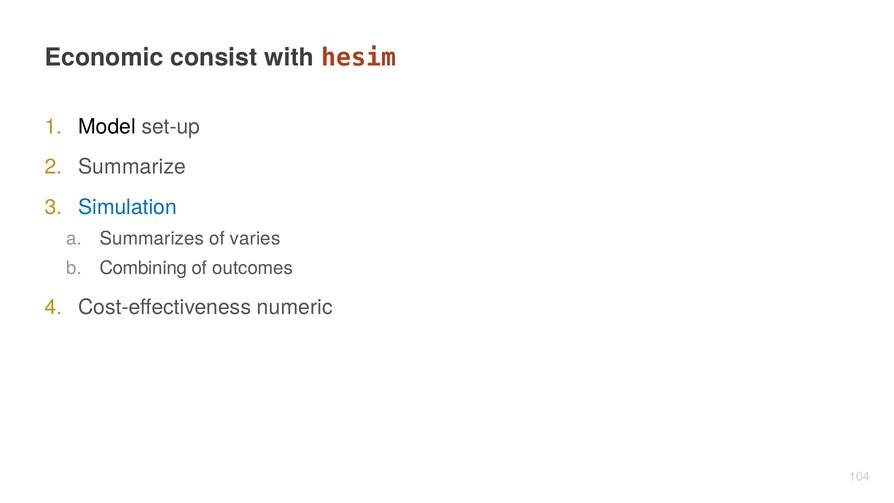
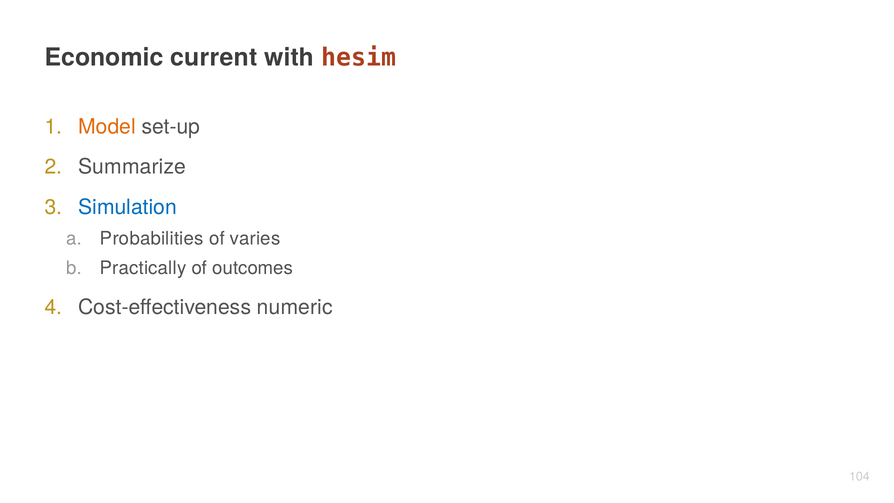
consist: consist -> current
Model colour: black -> orange
Summarizes: Summarizes -> Probabilities
Combining: Combining -> Practically
